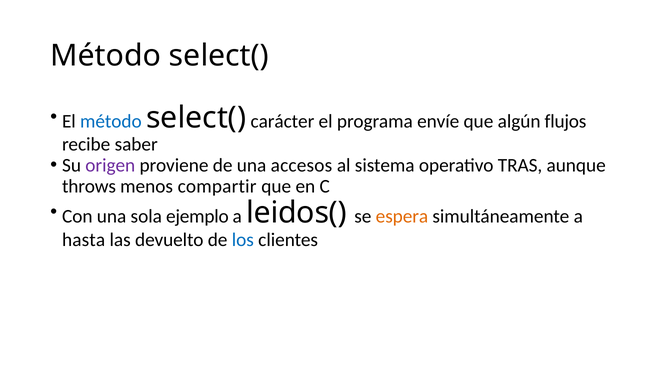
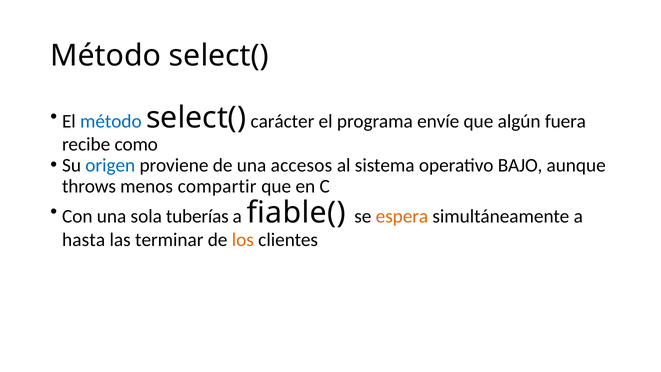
flujos: flujos -> fuera
saber: saber -> como
origen colour: purple -> blue
TRAS: TRAS -> BAJO
ejemplo: ejemplo -> tuberías
leidos(: leidos( -> fiable(
devuelto: devuelto -> terminar
los colour: blue -> orange
